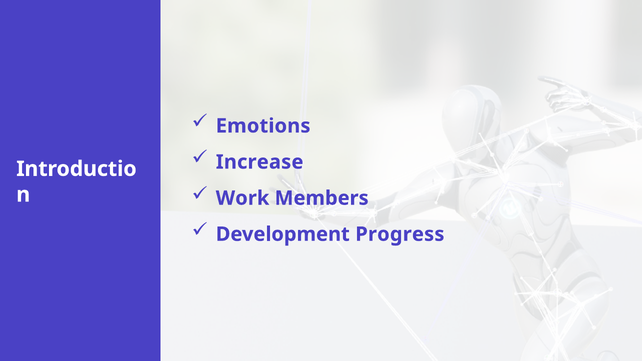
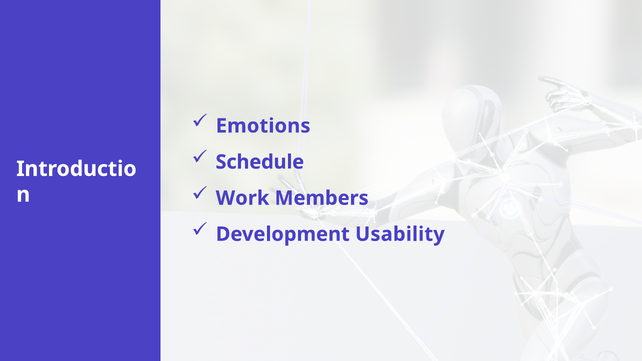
Increase: Increase -> Schedule
Progress: Progress -> Usability
